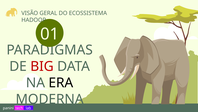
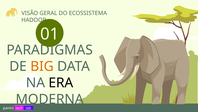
BIG colour: red -> orange
